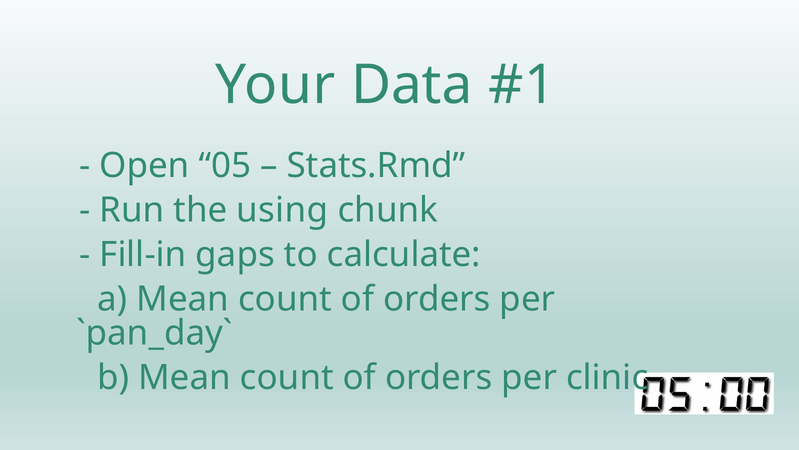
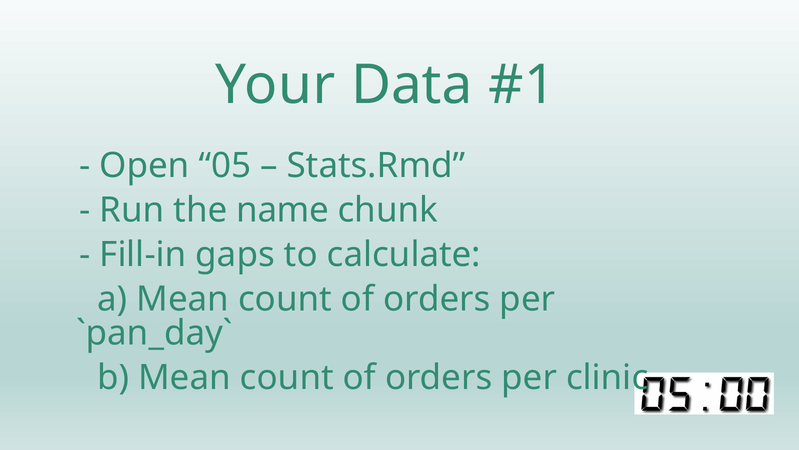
using: using -> name
